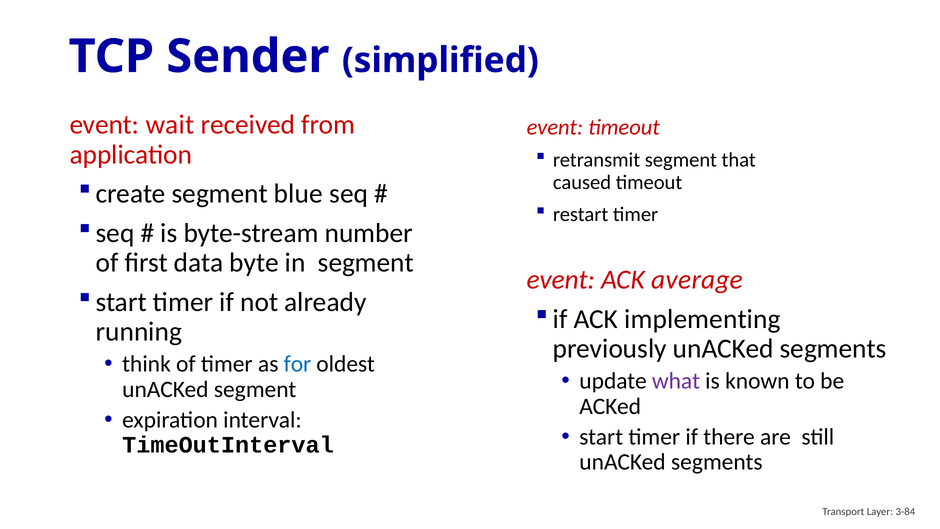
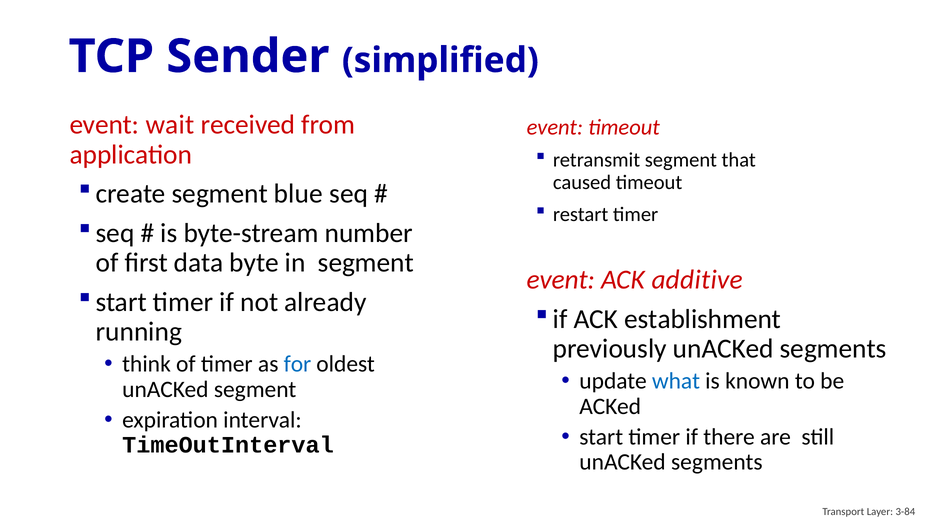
average: average -> additive
implementing: implementing -> establishment
what colour: purple -> blue
